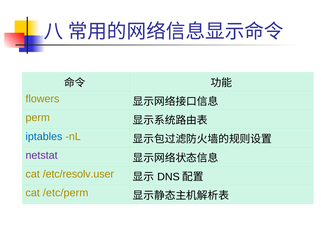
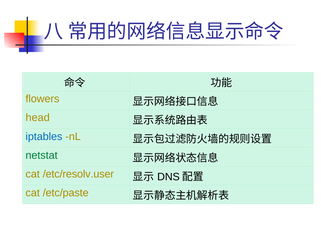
perm: perm -> head
netstat colour: purple -> green
/etc/perm: /etc/perm -> /etc/paste
